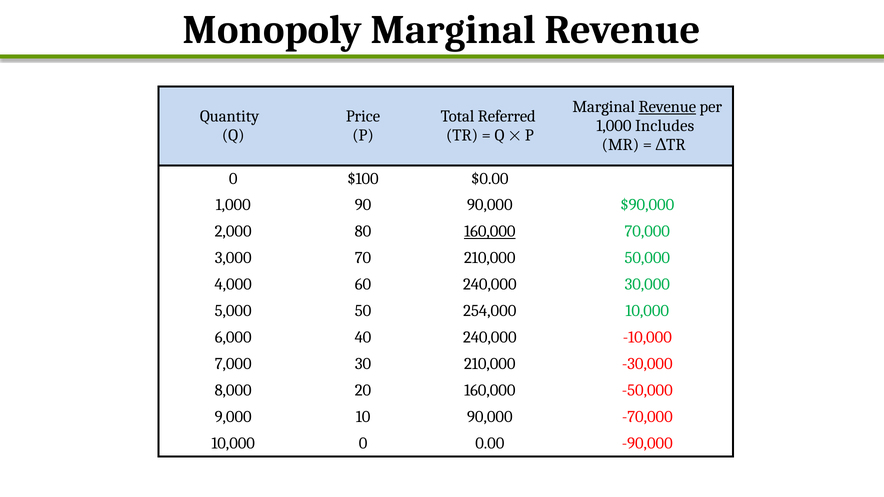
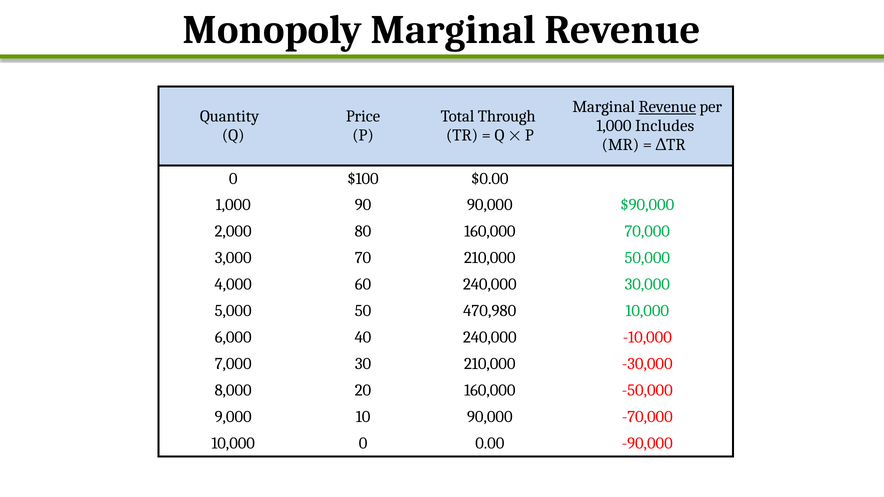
Referred: Referred -> Through
160,000 at (490, 232) underline: present -> none
254,000: 254,000 -> 470,980
